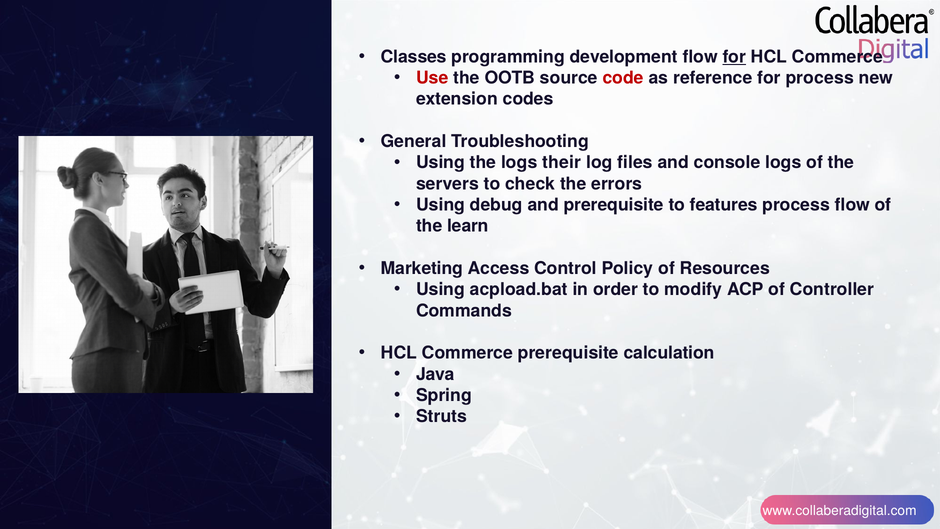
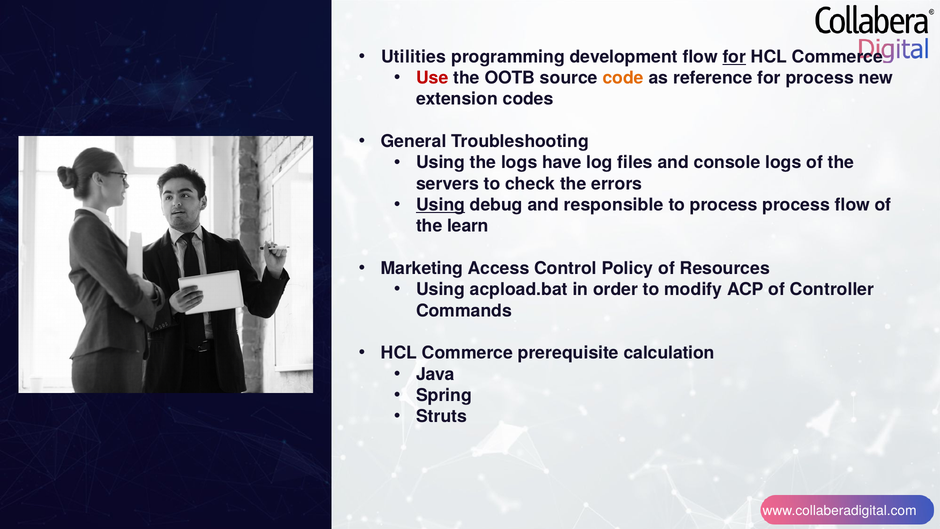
Classes: Classes -> Utilities
code colour: red -> orange
their: their -> have
Using at (441, 205) underline: none -> present
and prerequisite: prerequisite -> responsible
to features: features -> process
